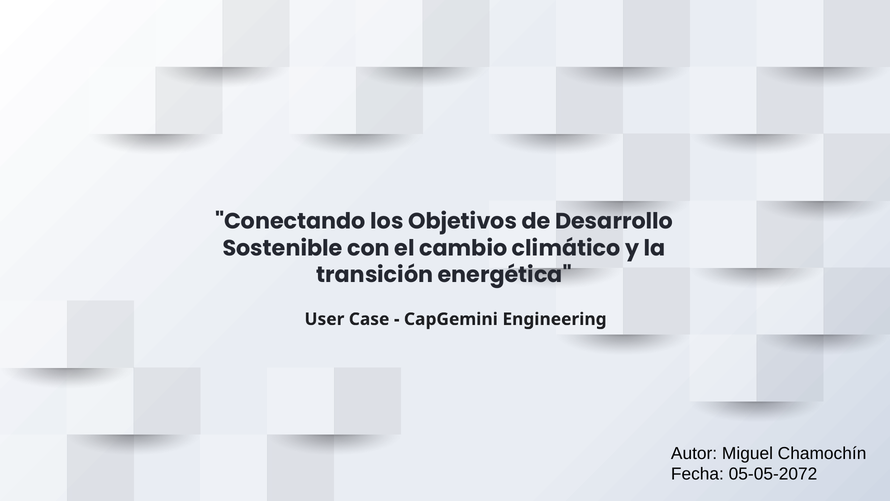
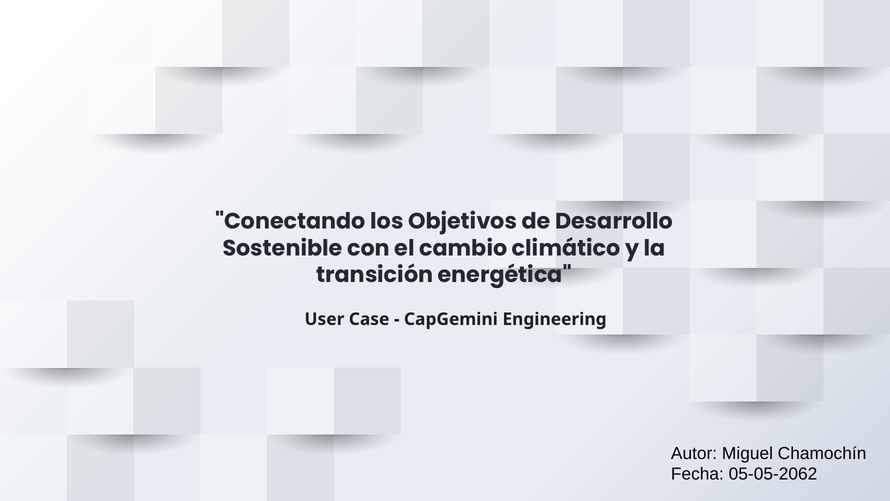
05-05-2072: 05-05-2072 -> 05-05-2062
